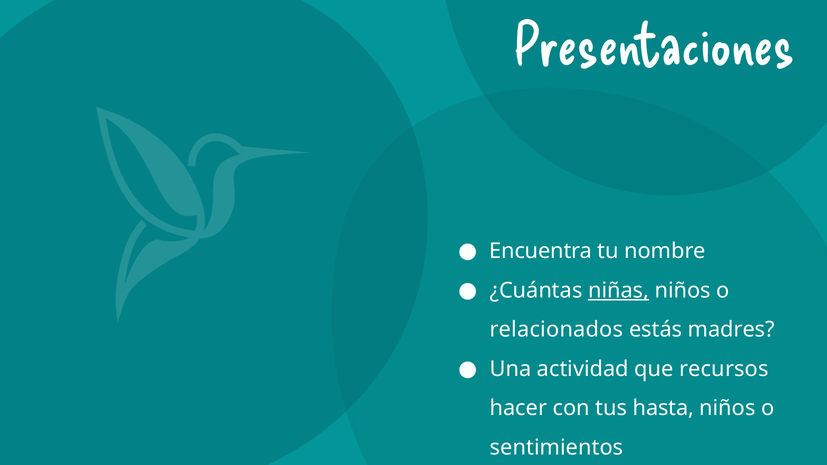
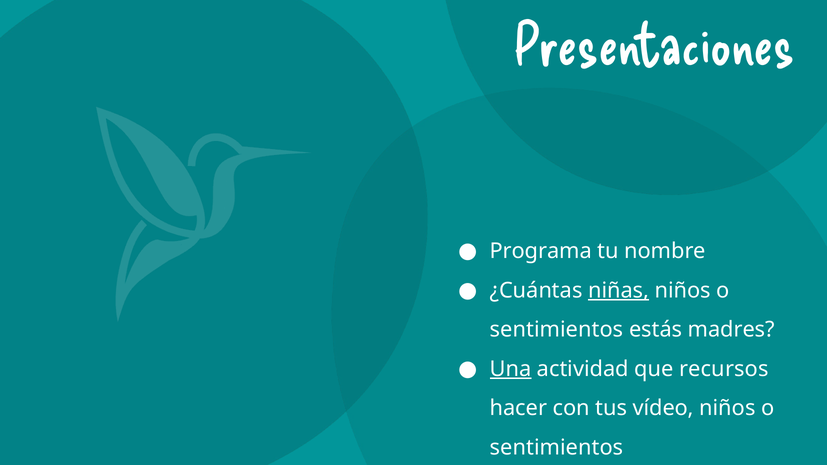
Encuentra: Encuentra -> Programa
relacionados at (556, 330): relacionados -> sentimientos
Una underline: none -> present
hasta: hasta -> vídeo
